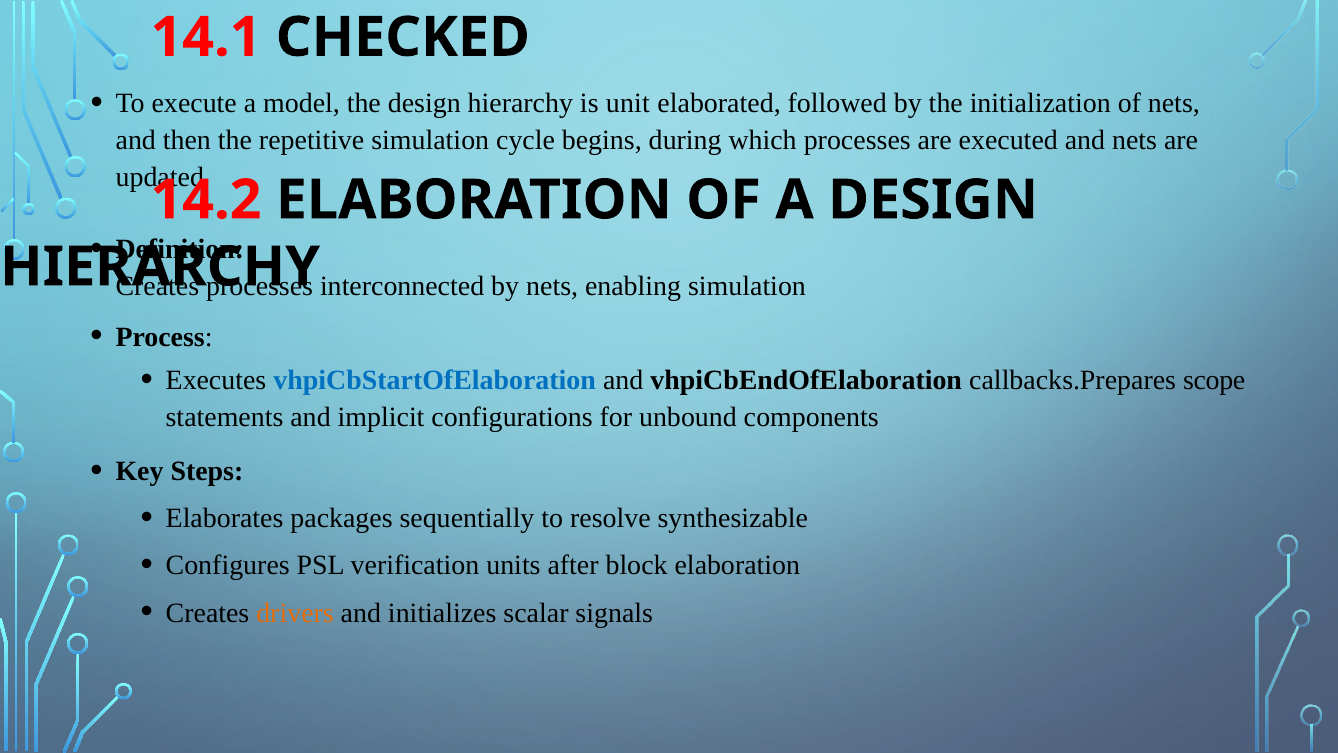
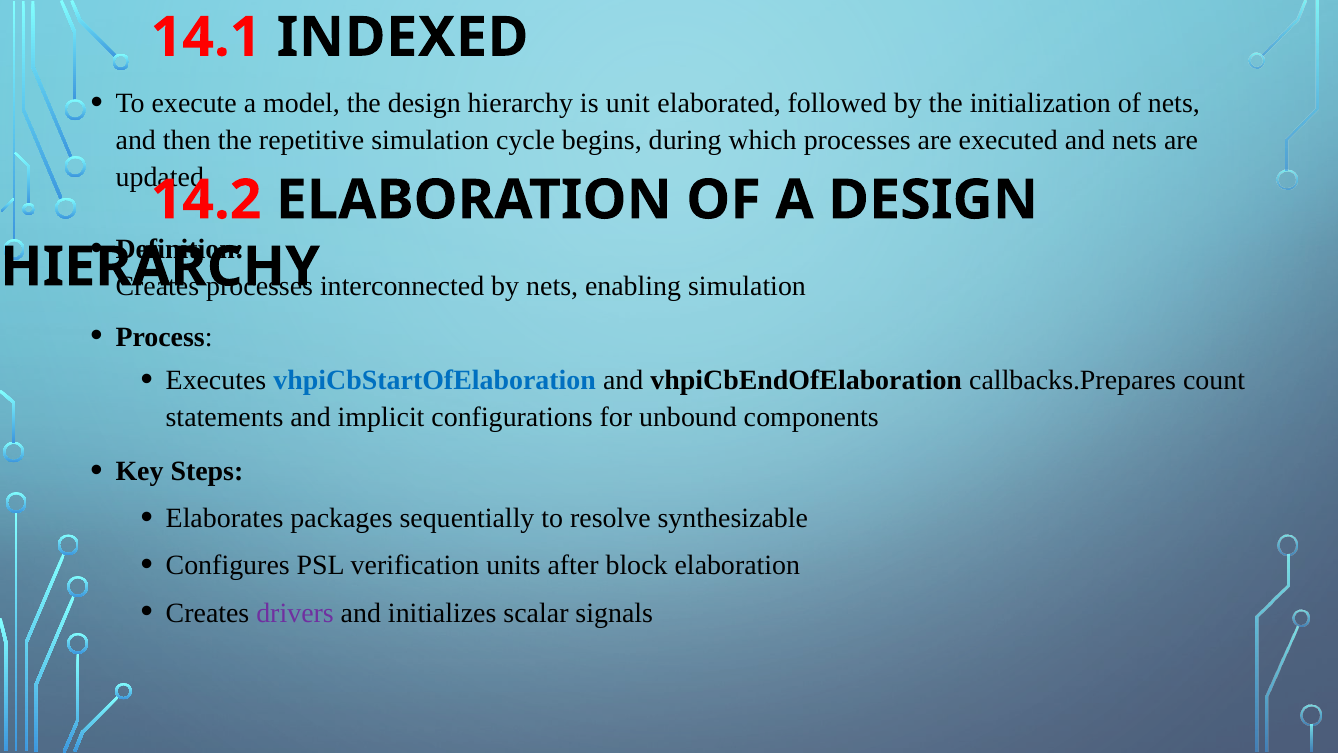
CHECKED: CHECKED -> INDEXED
scope: scope -> count
drivers colour: orange -> purple
